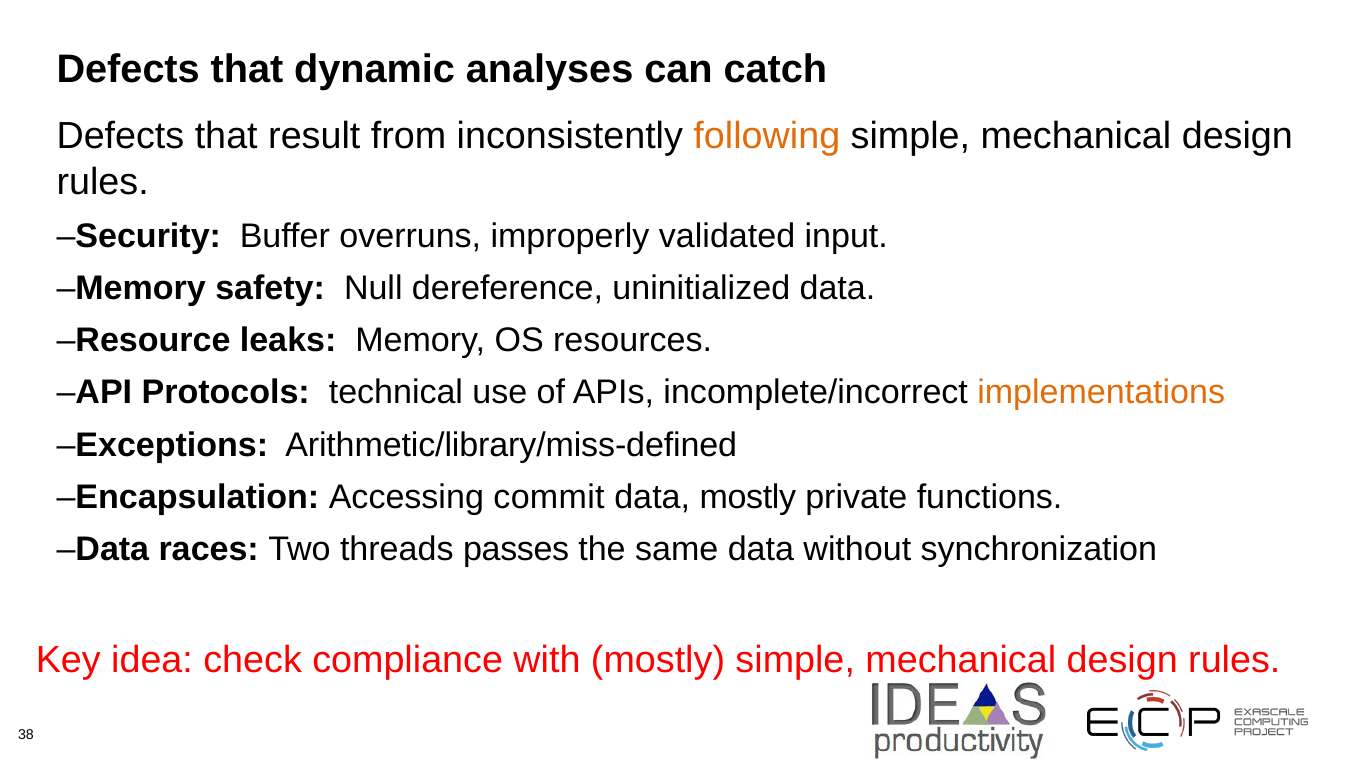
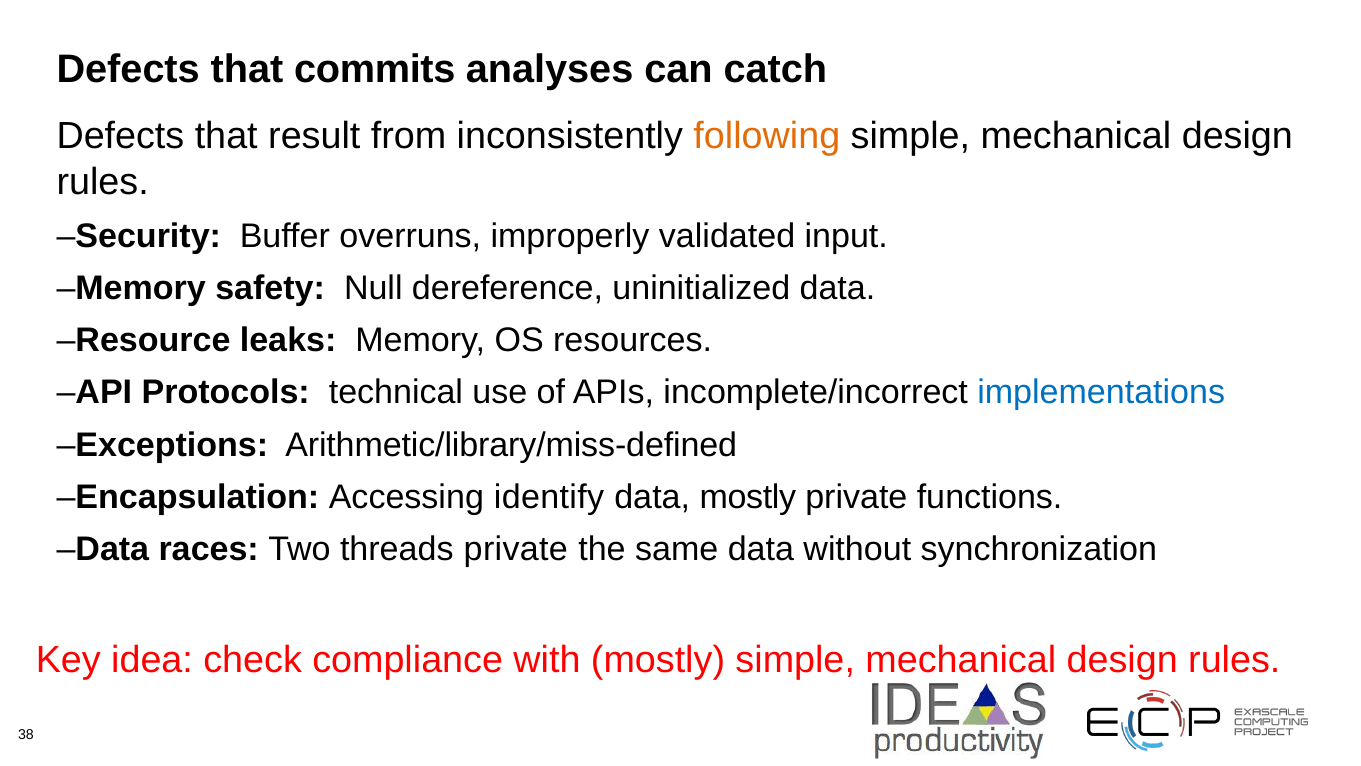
dynamic: dynamic -> commits
implementations colour: orange -> blue
commit: commit -> identify
threads passes: passes -> private
